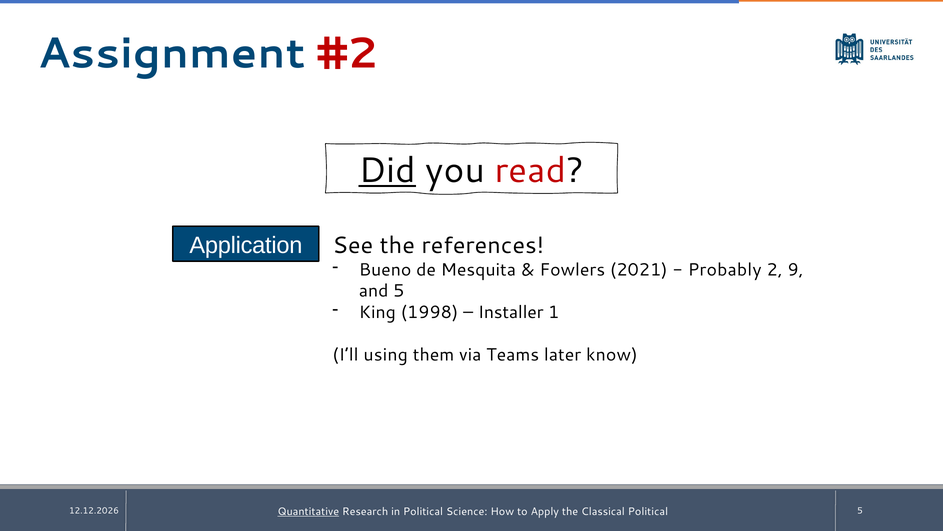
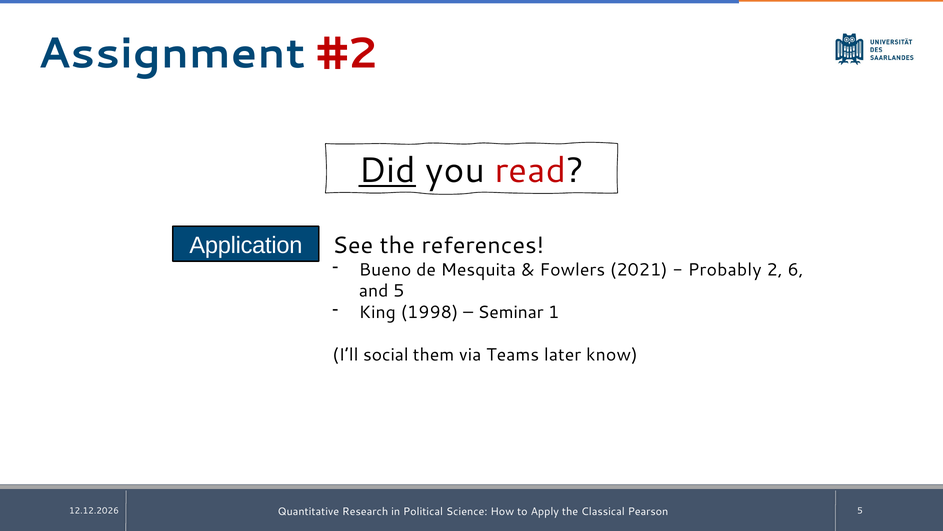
9: 9 -> 6
Installer: Installer -> Seminar
using: using -> social
Quantitative underline: present -> none
Classical Political: Political -> Pearson
